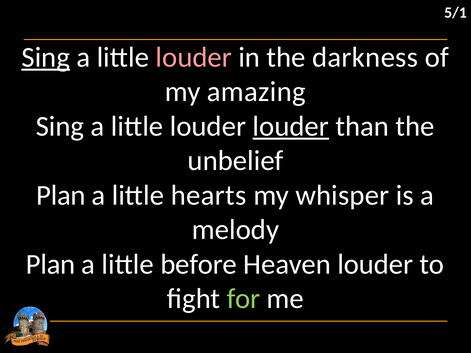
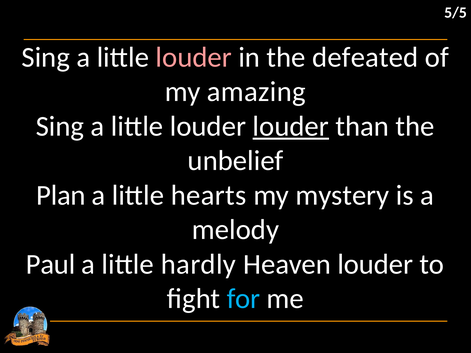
5/1: 5/1 -> 5/5
Sing at (46, 57) underline: present -> none
darkness: darkness -> defeated
whisper: whisper -> mystery
Plan at (51, 264): Plan -> Paul
before: before -> hardly
for colour: light green -> light blue
